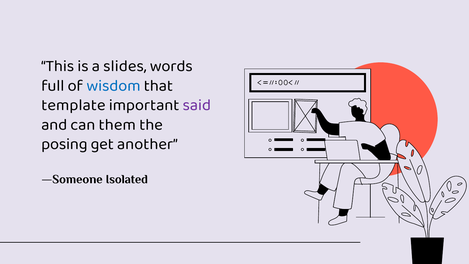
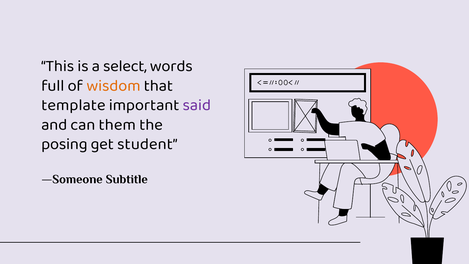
slides: slides -> select
wisdom colour: blue -> orange
another: another -> student
Isolated: Isolated -> Subtitle
